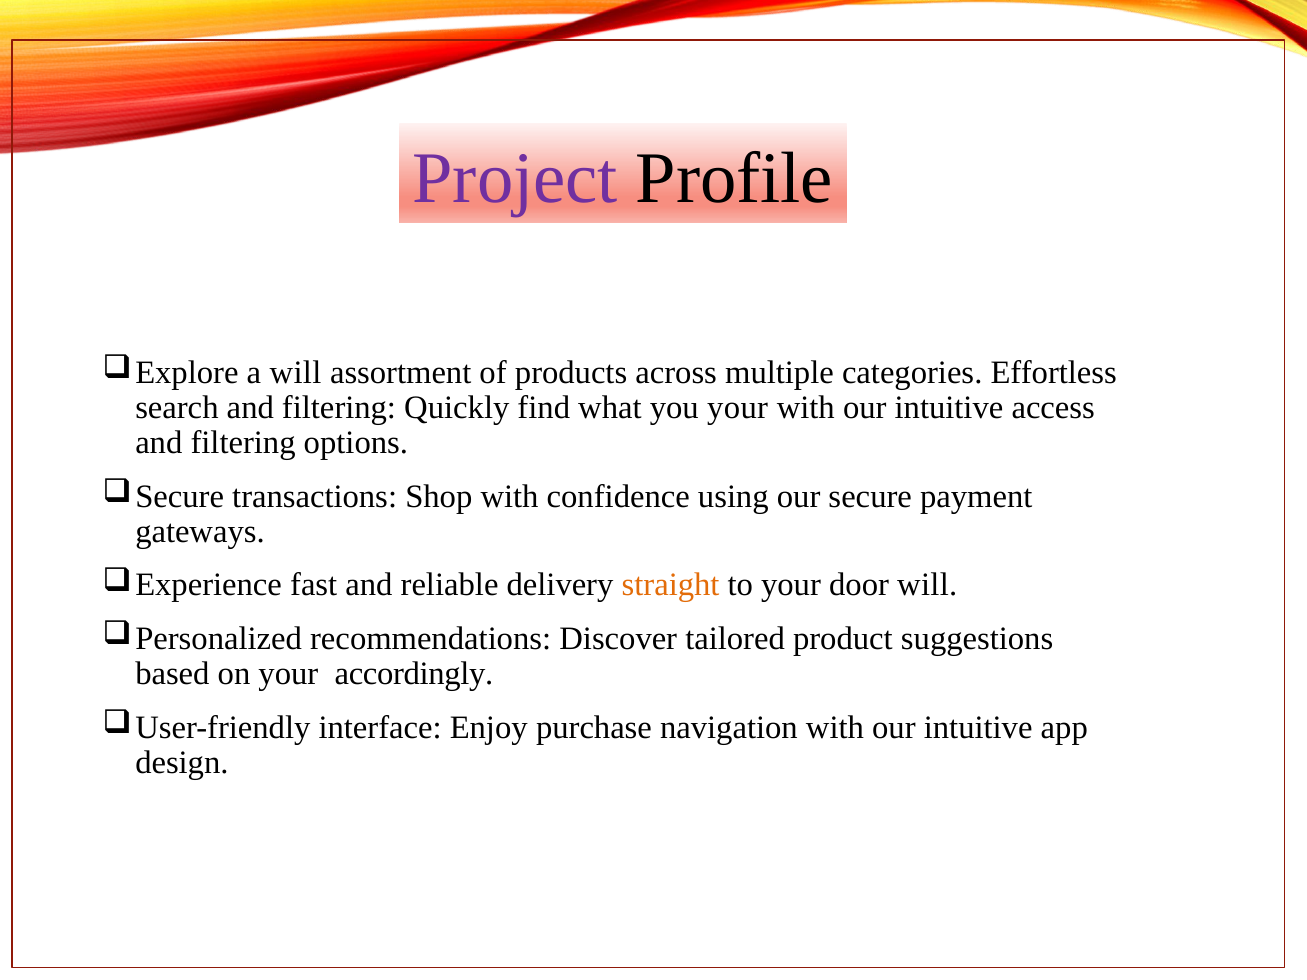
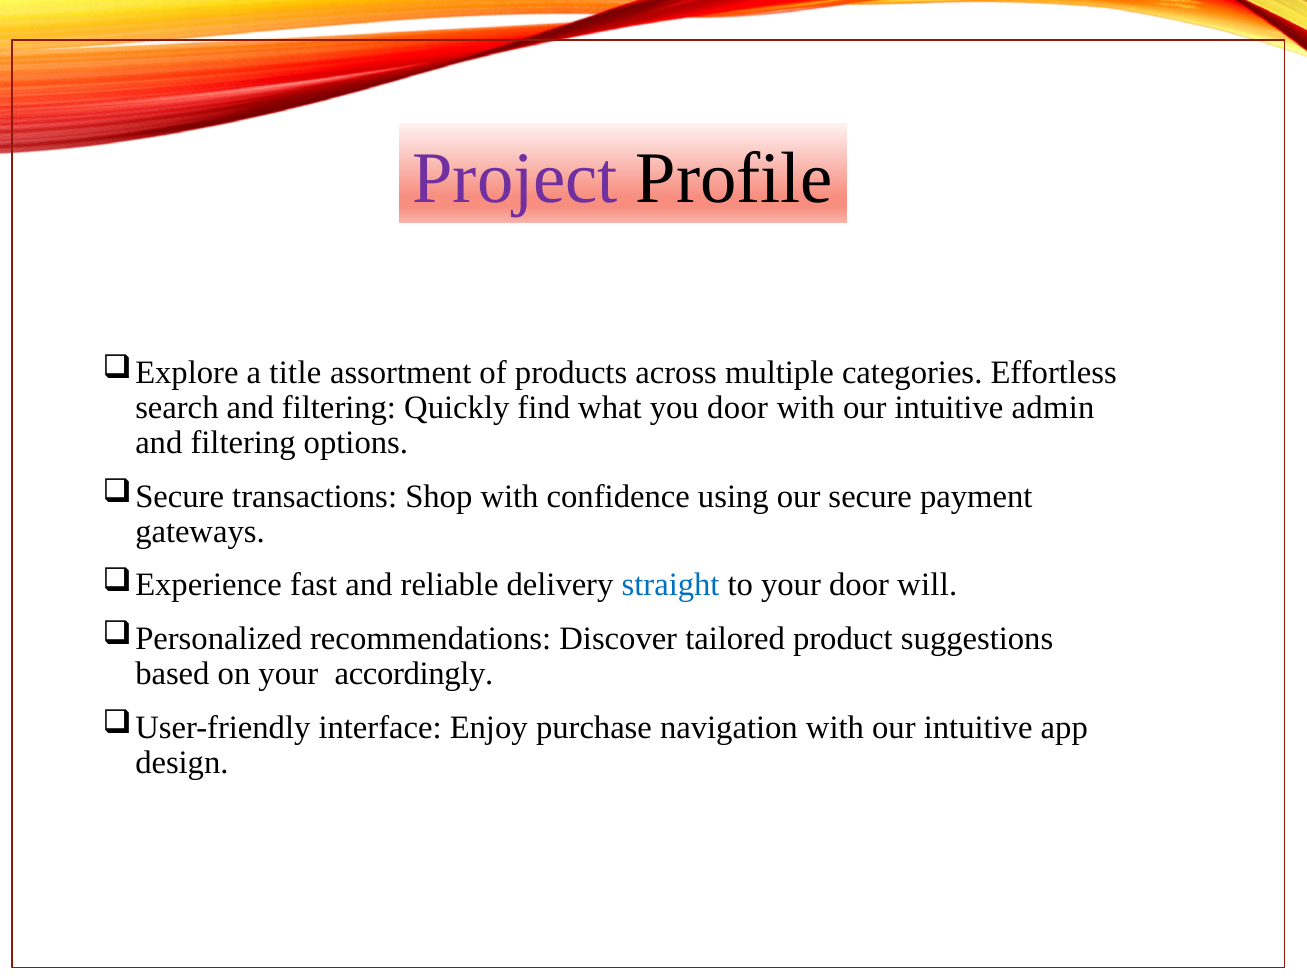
a will: will -> title
you your: your -> door
access: access -> admin
straight colour: orange -> blue
